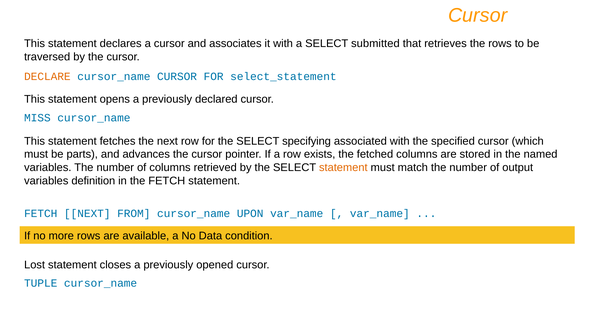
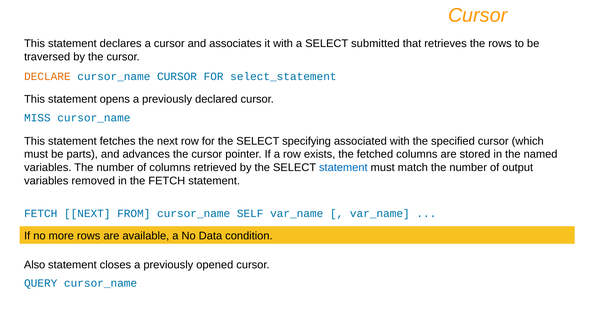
statement at (343, 168) colour: orange -> blue
definition: definition -> removed
UPON: UPON -> SELF
Lost: Lost -> Also
TUPLE: TUPLE -> QUERY
